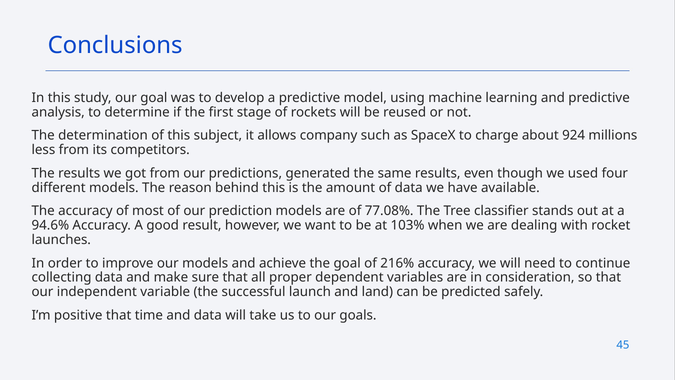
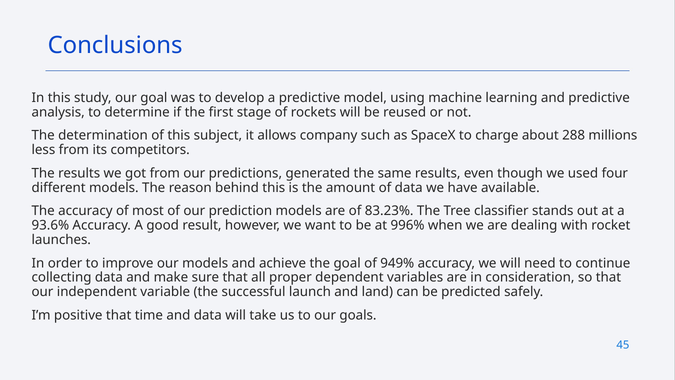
924: 924 -> 288
77.08%: 77.08% -> 83.23%
94.6%: 94.6% -> 93.6%
103%: 103% -> 996%
216%: 216% -> 949%
